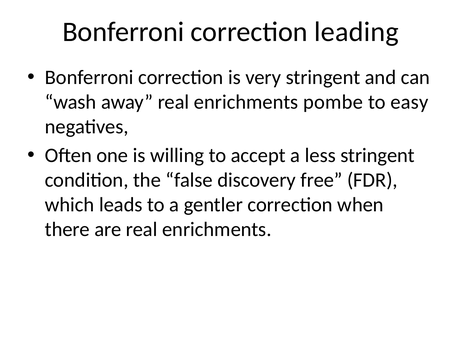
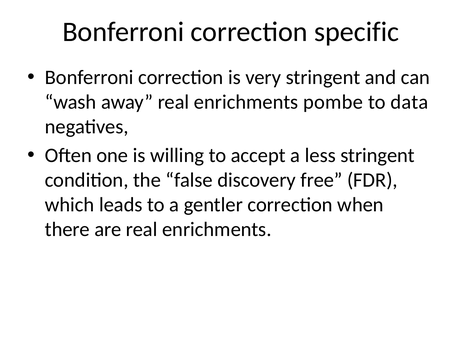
leading: leading -> specific
easy: easy -> data
